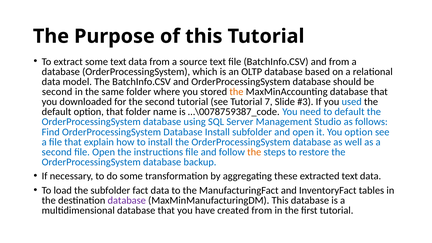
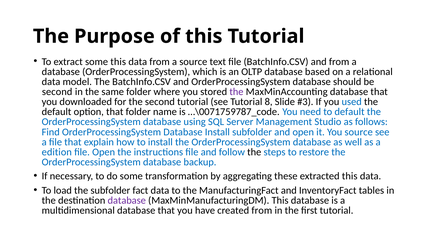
some text: text -> this
the at (236, 92) colour: orange -> purple
7: 7 -> 8
…\0078759387_code: …\0078759387_code -> …\0071759787_code
You option: option -> source
second at (57, 152): second -> edition
the at (254, 152) colour: orange -> black
extracted text: text -> this
